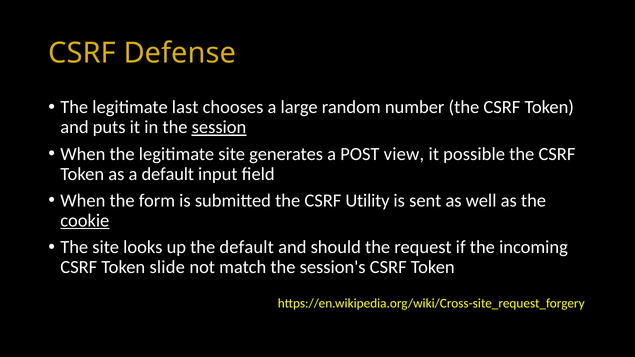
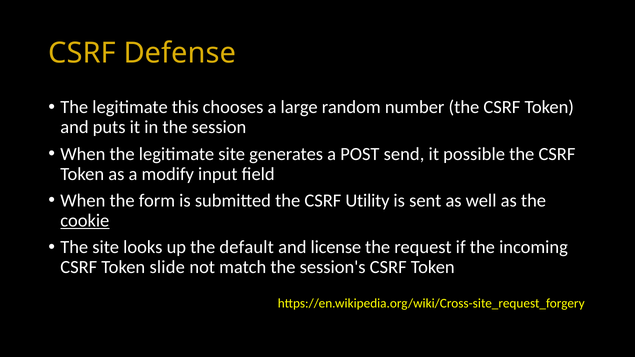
last: last -> this
session underline: present -> none
view: view -> send
a default: default -> modify
should: should -> license
